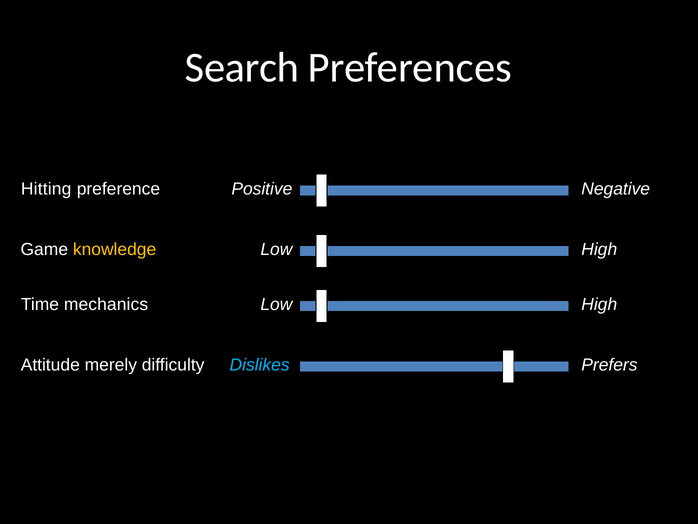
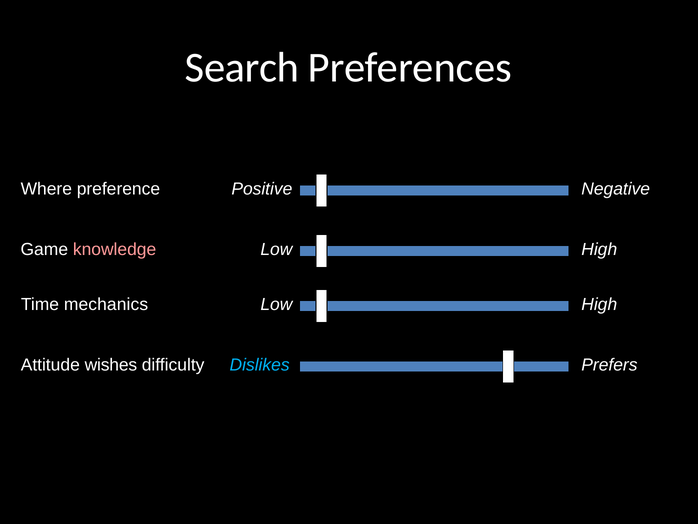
Hitting: Hitting -> Where
knowledge colour: yellow -> pink
merely: merely -> wishes
